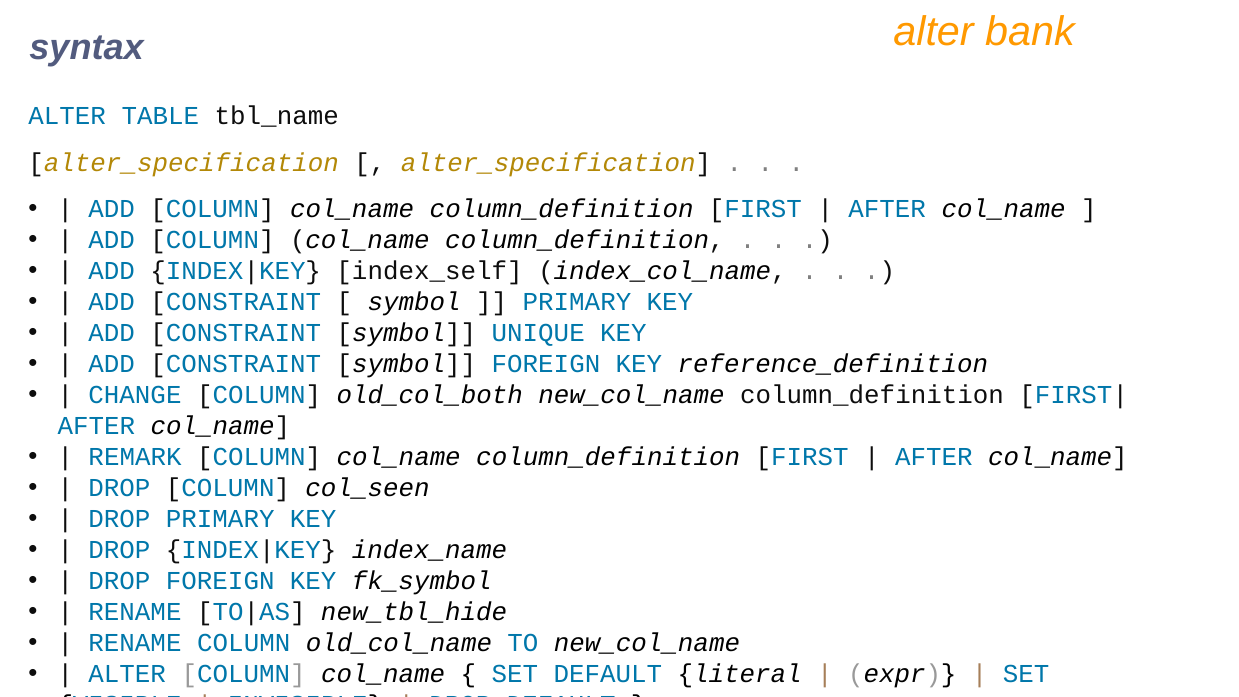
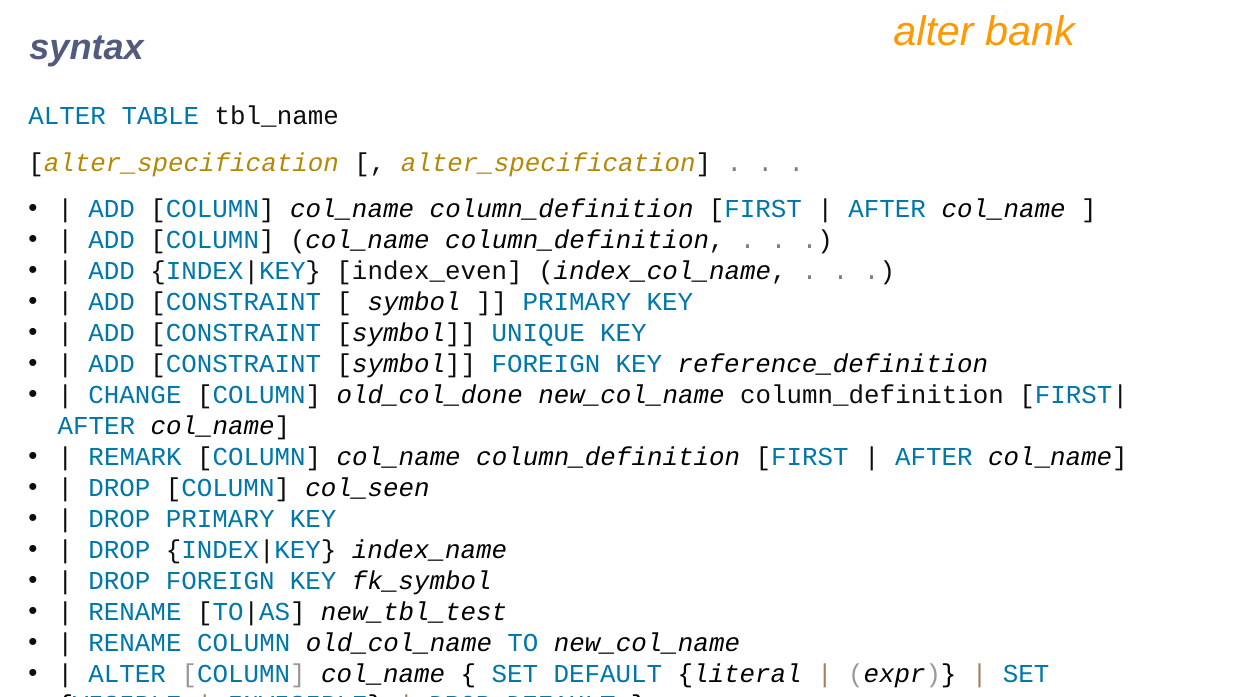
index_self: index_self -> index_even
old_col_both: old_col_both -> old_col_done
new_tbl_hide: new_tbl_hide -> new_tbl_test
